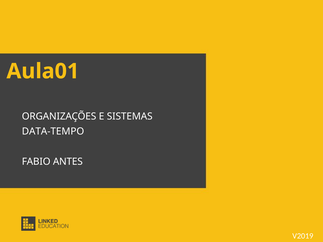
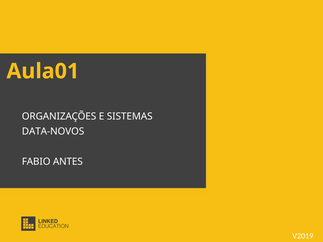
DATA-TEMPO: DATA-TEMPO -> DATA-NOVOS
